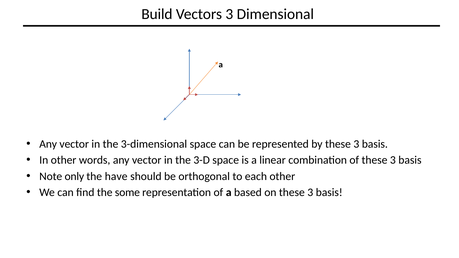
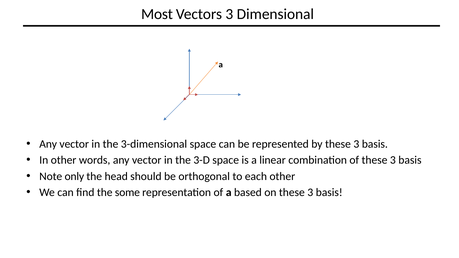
Build: Build -> Most
have: have -> head
